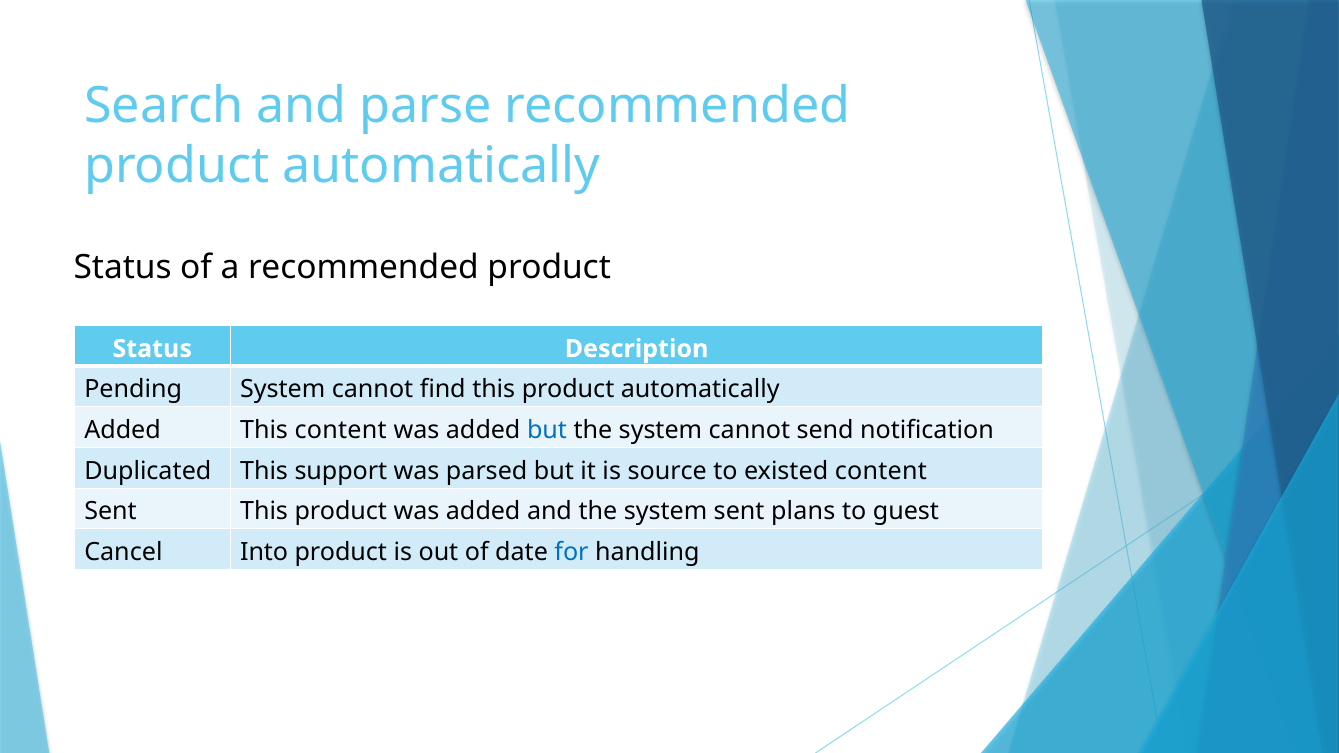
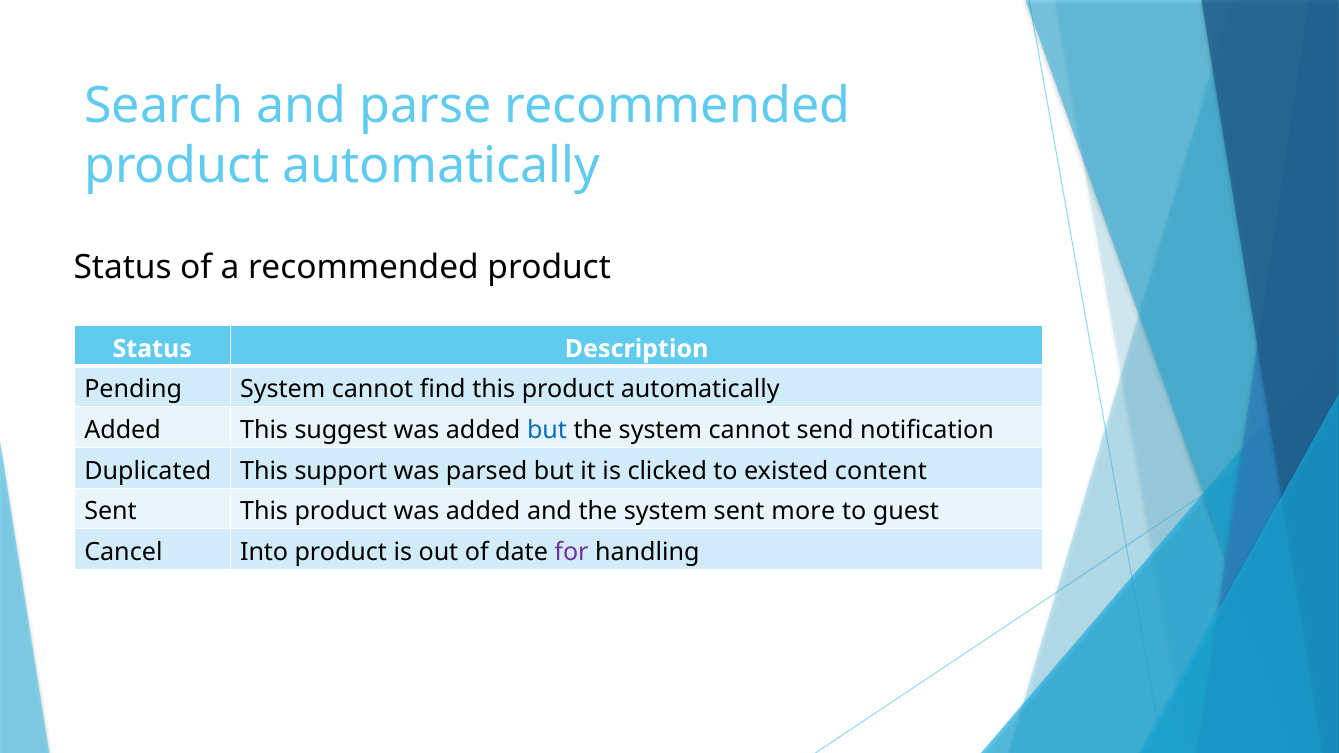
This content: content -> suggest
source: source -> clicked
plans: plans -> more
for colour: blue -> purple
